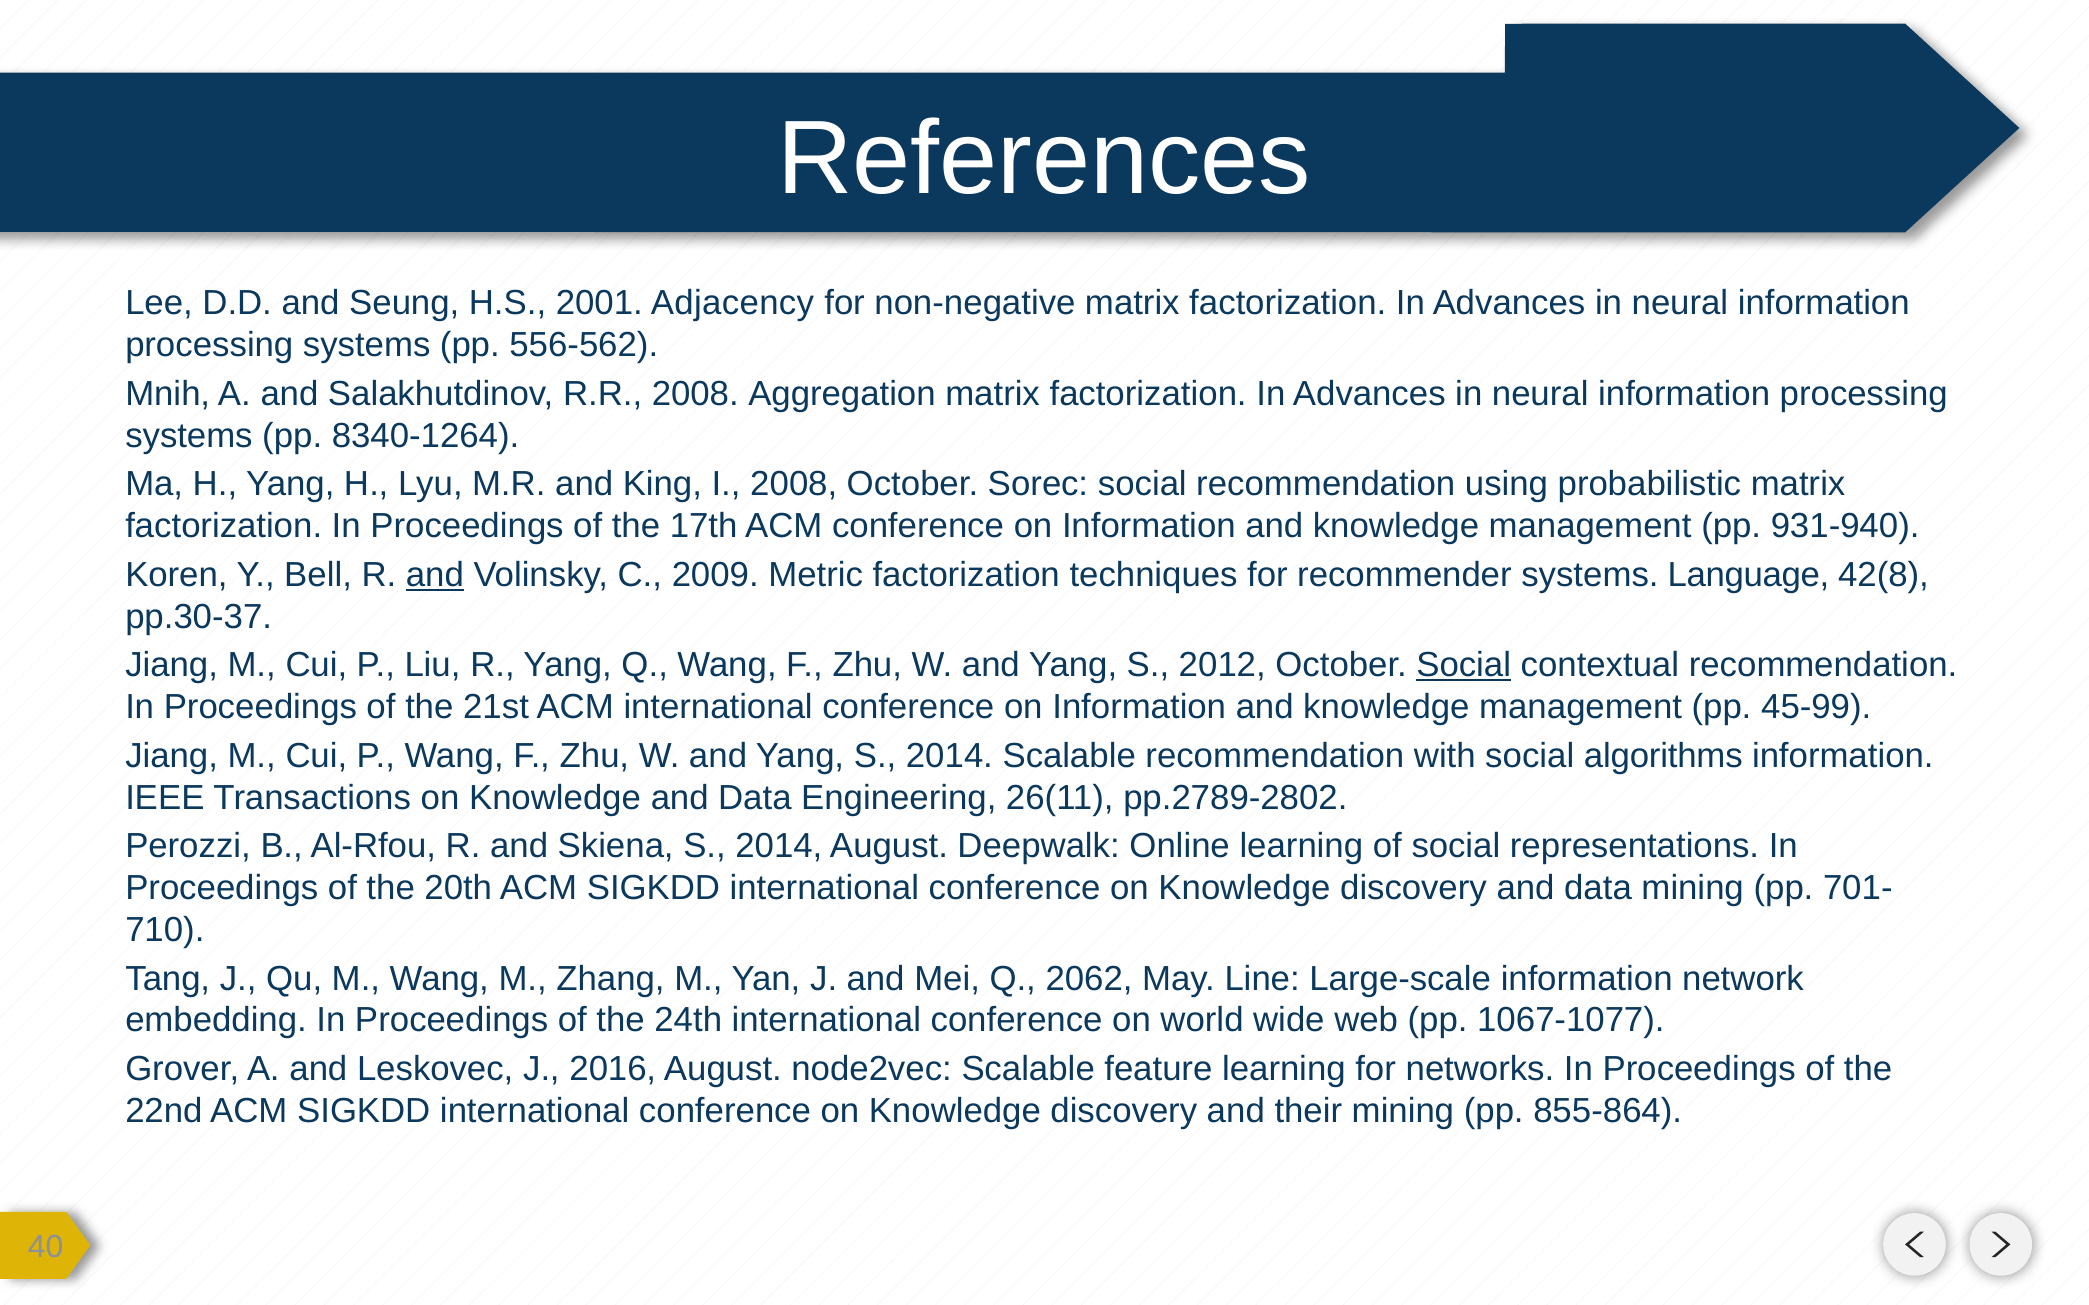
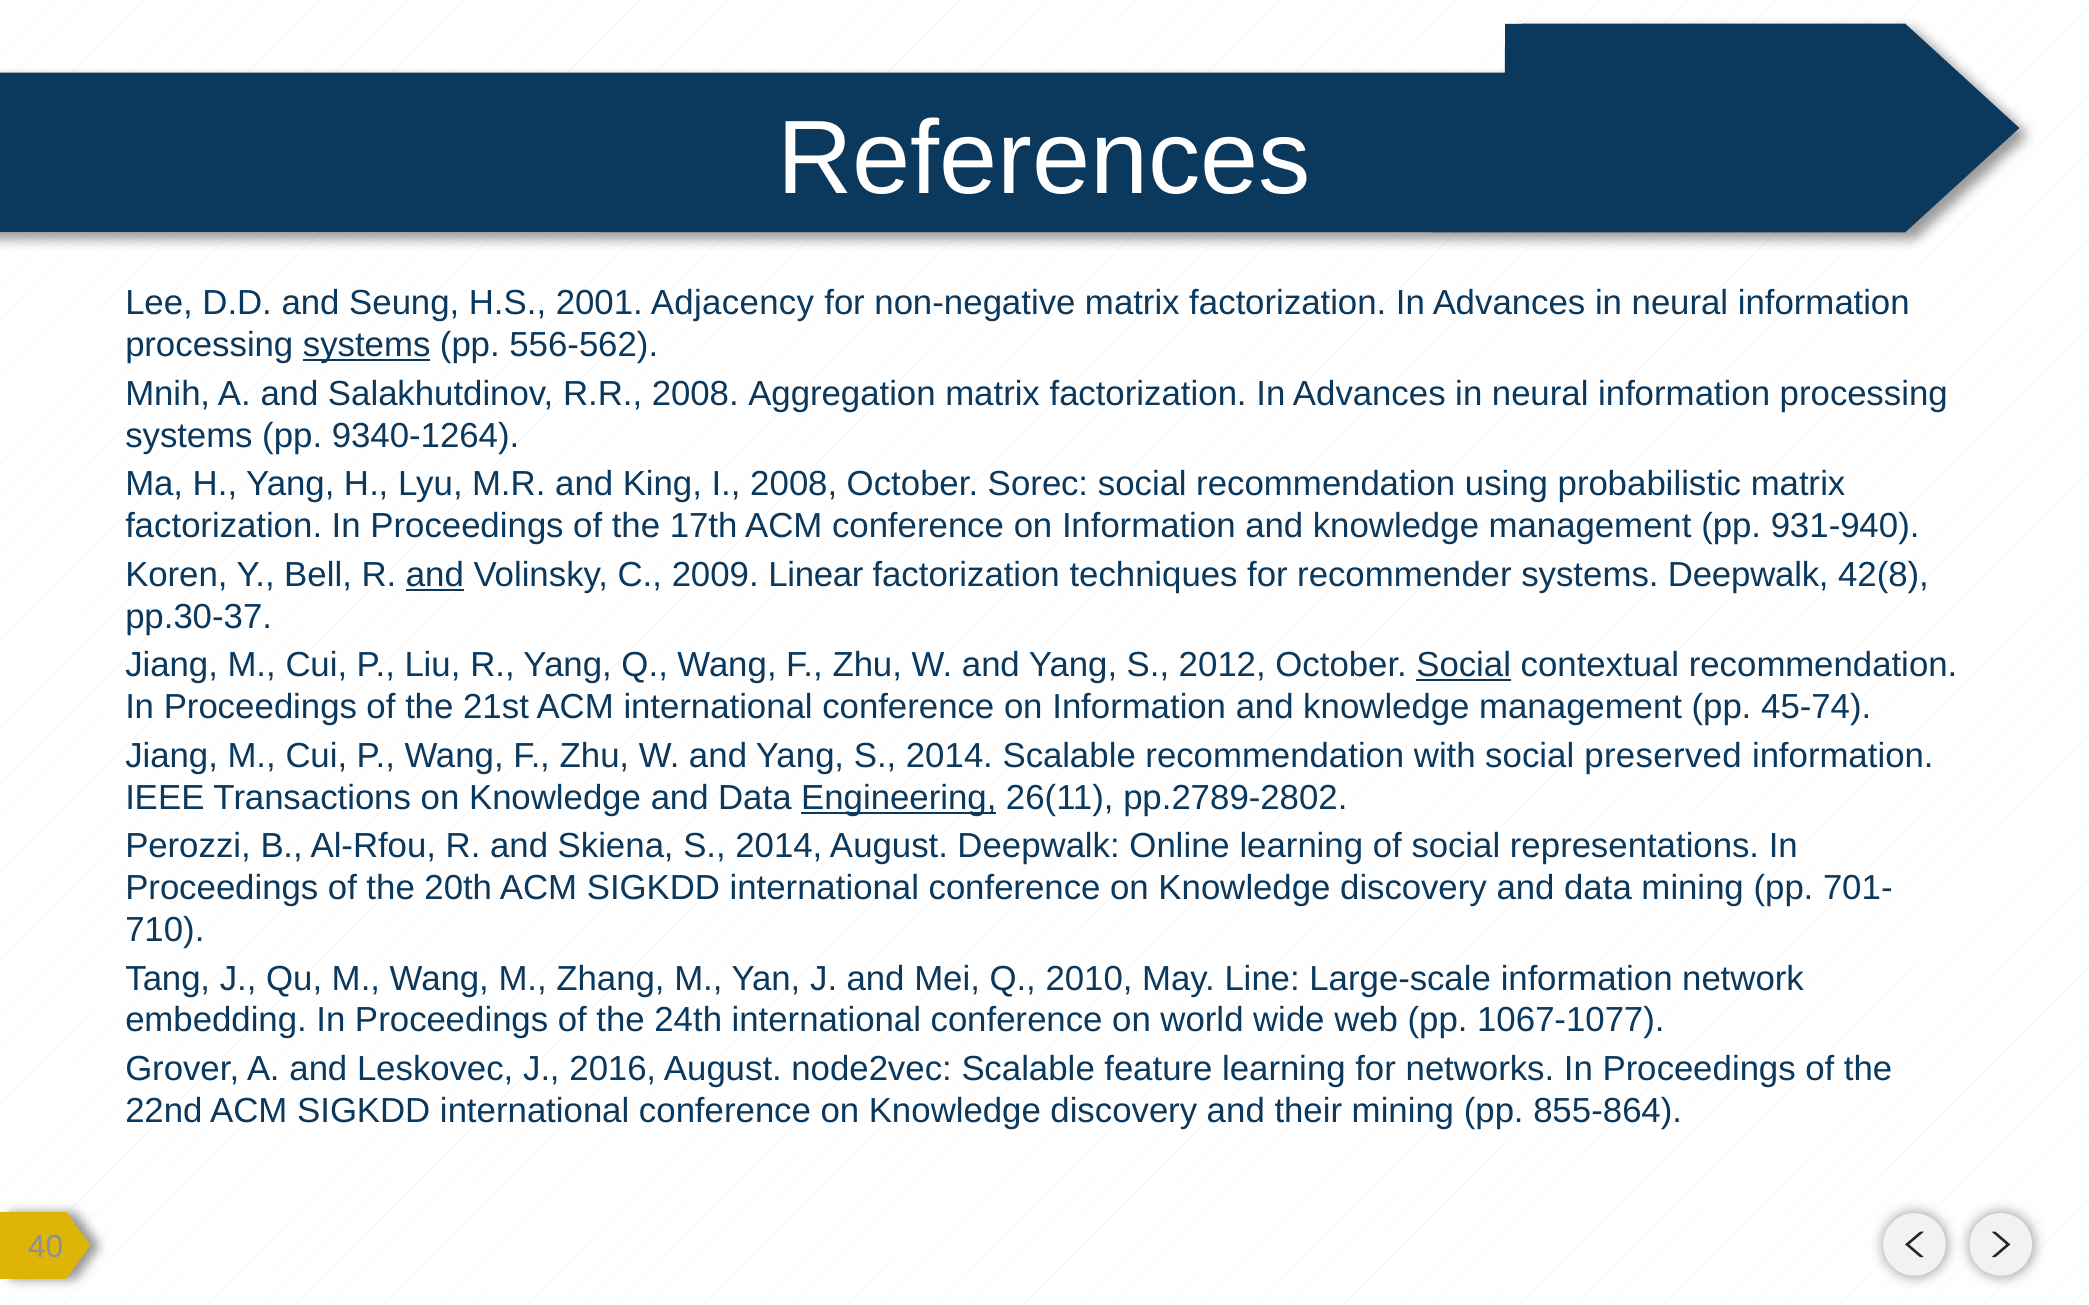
systems at (367, 345) underline: none -> present
8340-1264: 8340-1264 -> 9340-1264
Metric: Metric -> Linear
systems Language: Language -> Deepwalk
45-99: 45-99 -> 45-74
algorithms: algorithms -> preserved
Engineering underline: none -> present
2062: 2062 -> 2010
